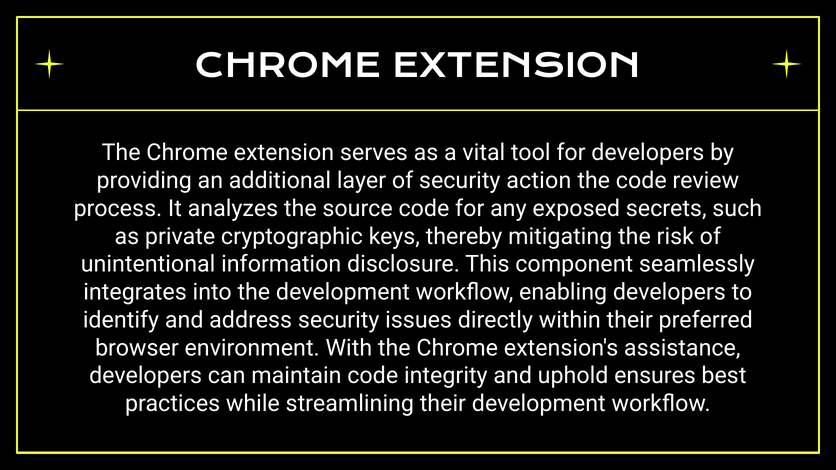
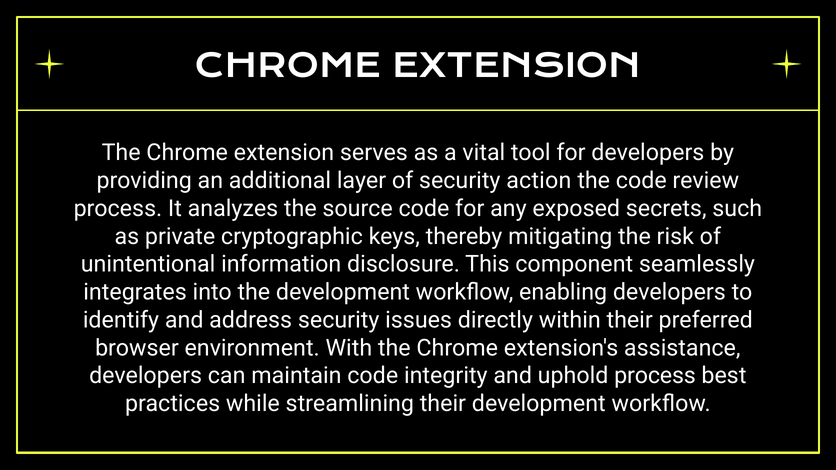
uphold ensures: ensures -> process
